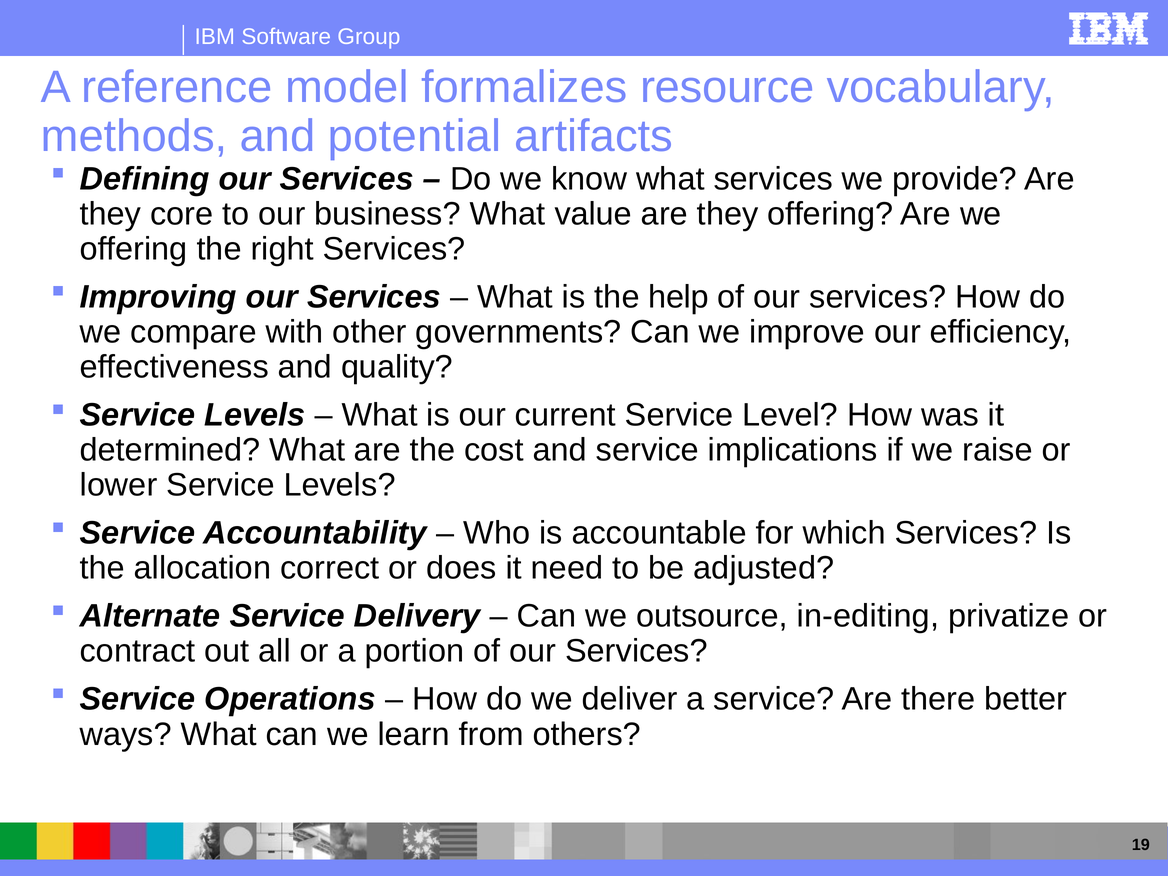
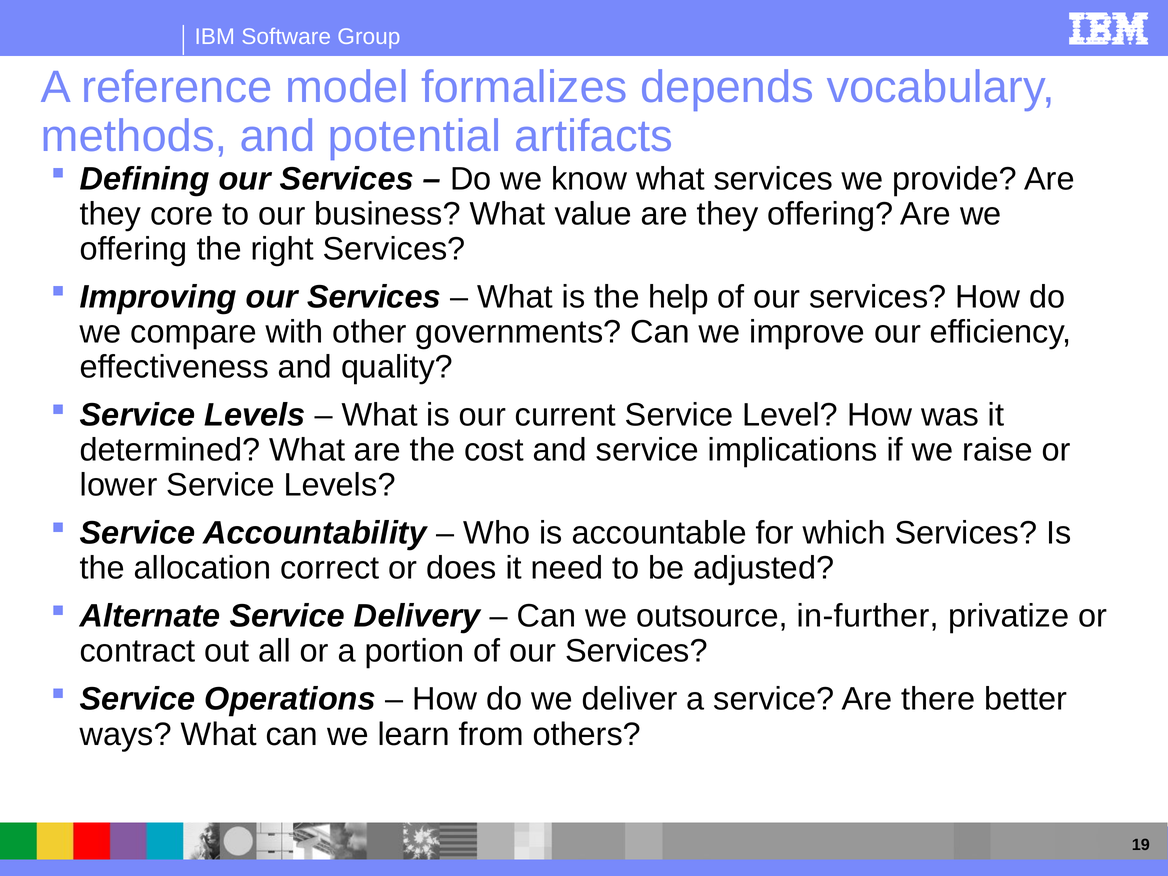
resource: resource -> depends
in-editing: in-editing -> in-further
